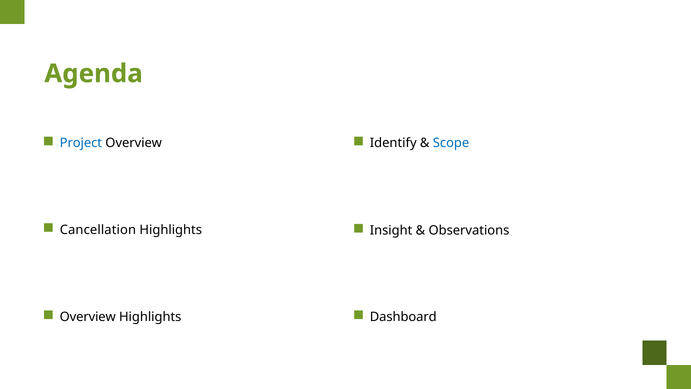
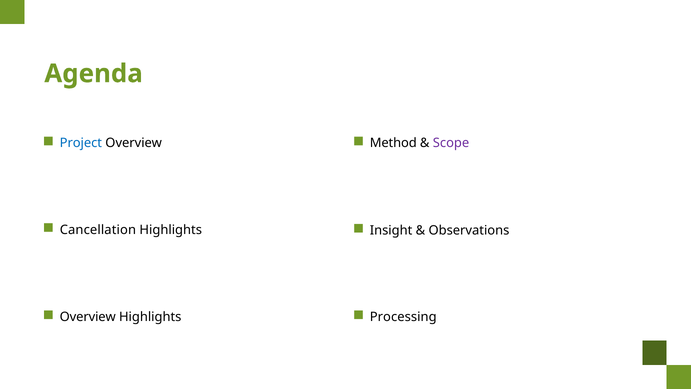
Identify: Identify -> Method
Scope colour: blue -> purple
Dashboard: Dashboard -> Processing
